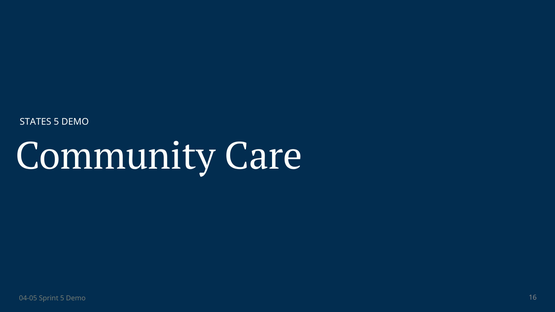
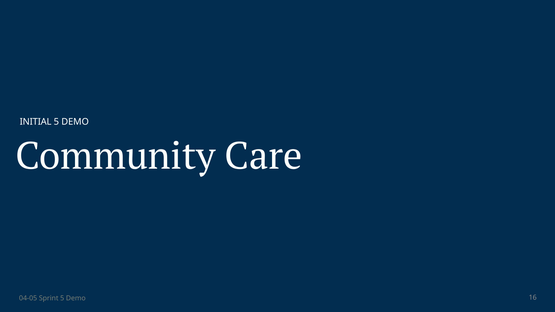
STATES: STATES -> INITIAL
